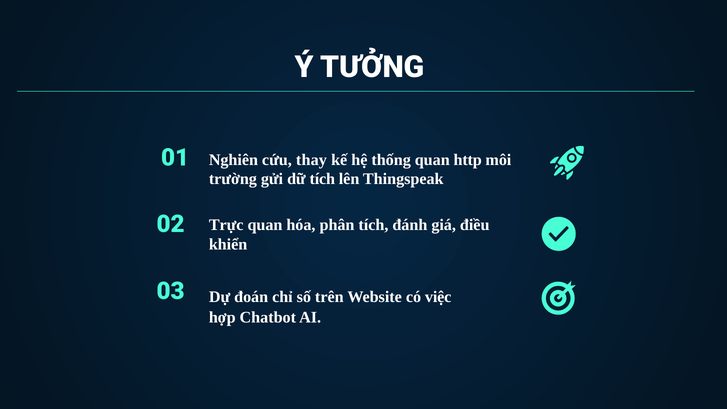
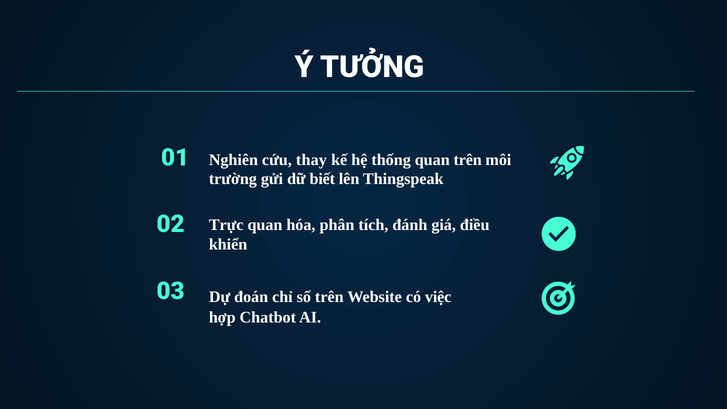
quan http: http -> trên
dữ tích: tích -> biết
